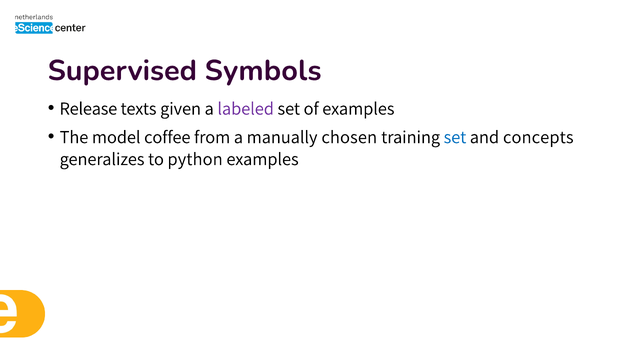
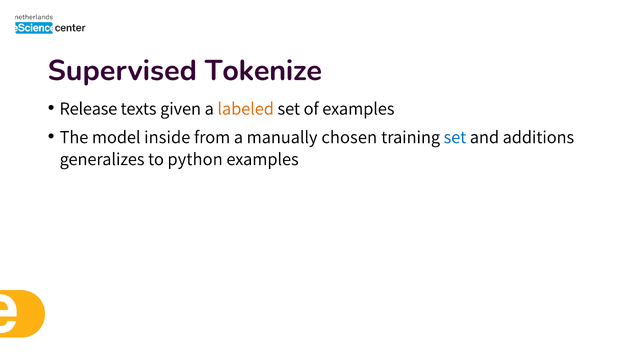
Symbols: Symbols -> Tokenize
labeled colour: purple -> orange
coffee: coffee -> inside
concepts: concepts -> additions
